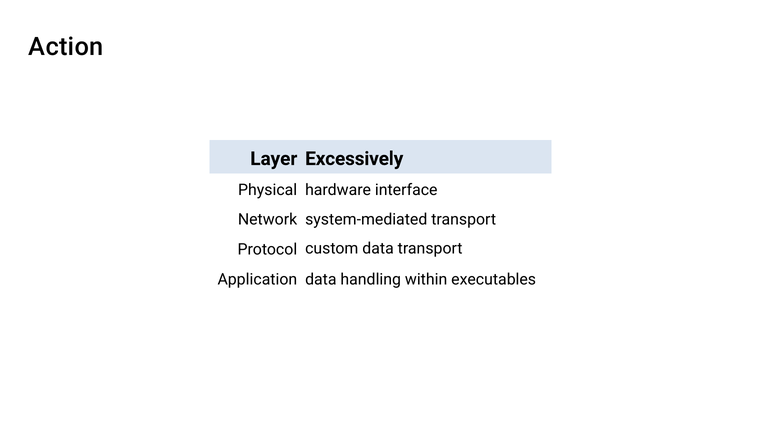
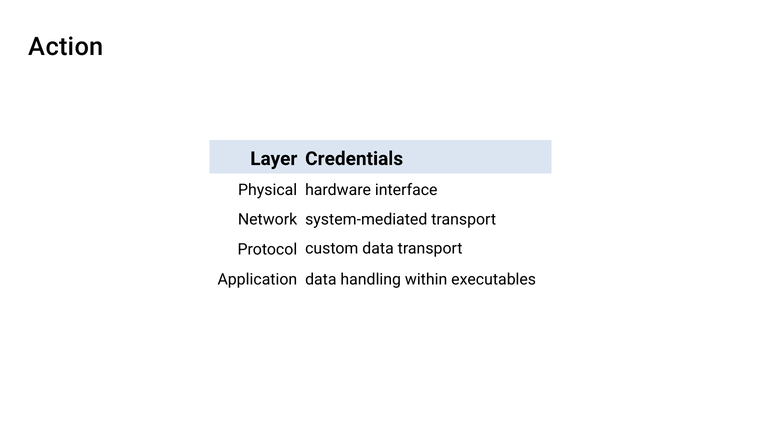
Excessively: Excessively -> Credentials
